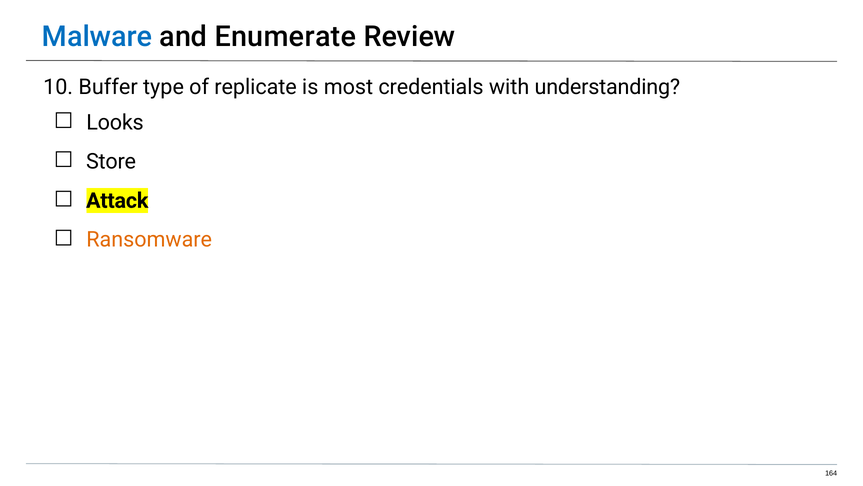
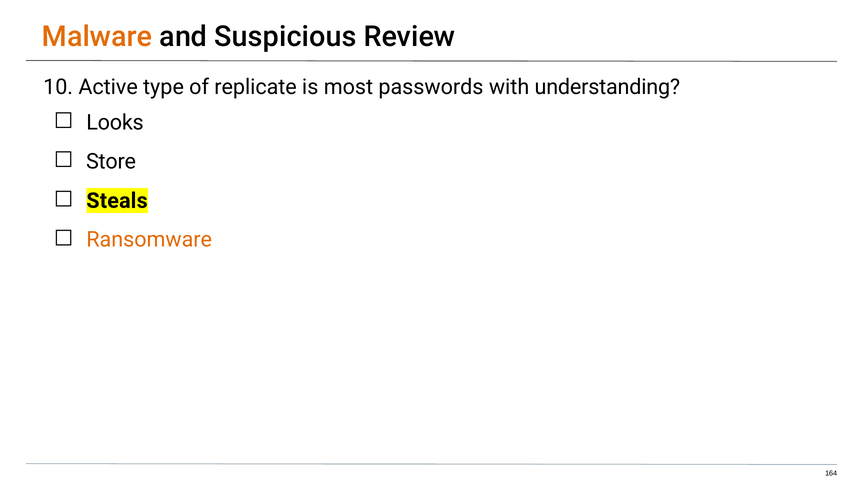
Malware colour: blue -> orange
Enumerate: Enumerate -> Suspicious
Buffer: Buffer -> Active
credentials: credentials -> passwords
Attack: Attack -> Steals
